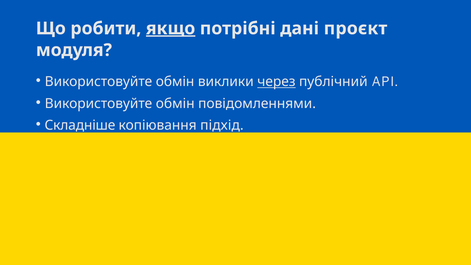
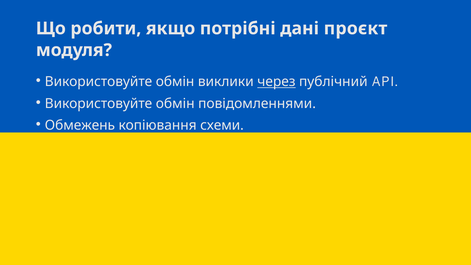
якщо underline: present -> none
Складніше: Складніше -> Обмежень
підхід: підхід -> схеми
